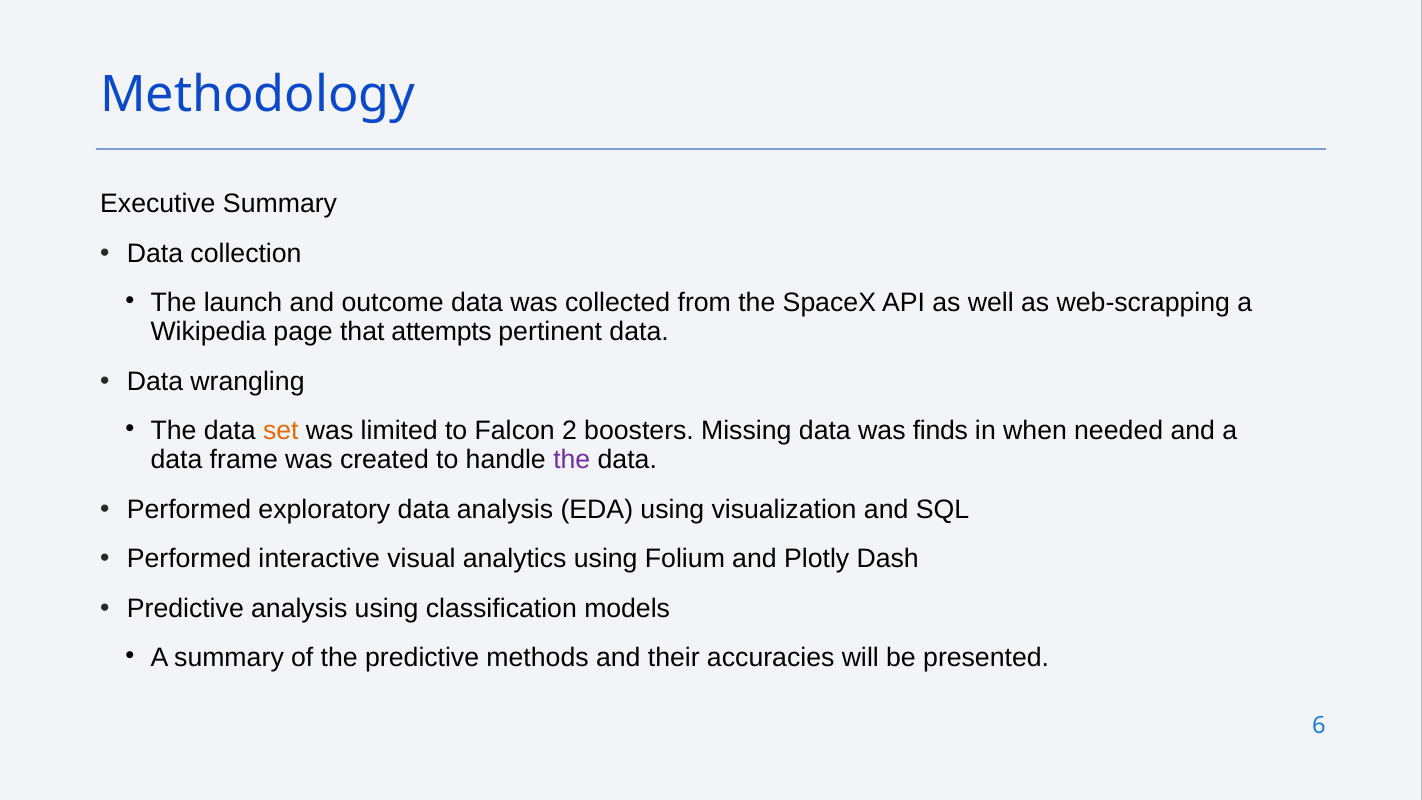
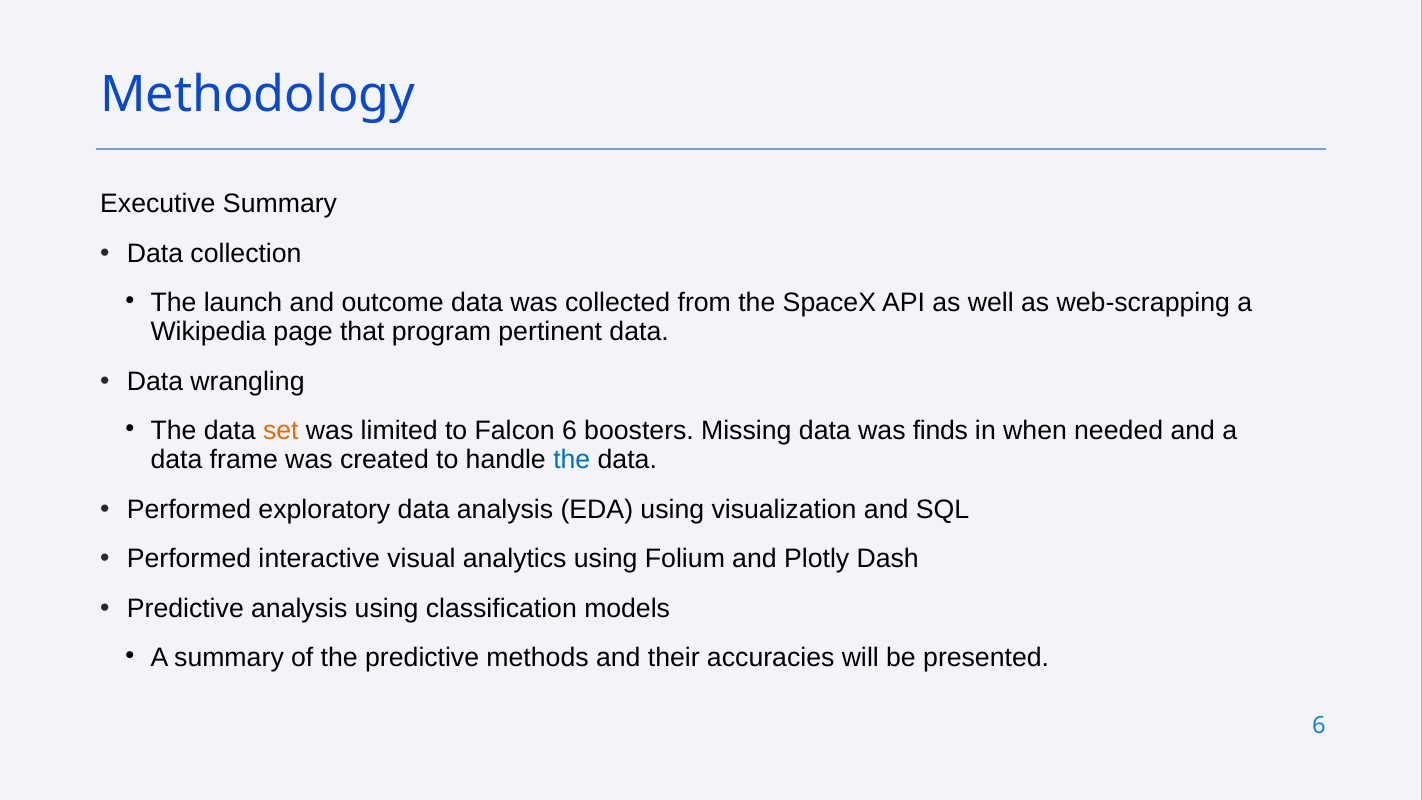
attempts: attempts -> program
Falcon 2: 2 -> 6
the at (572, 460) colour: purple -> blue
